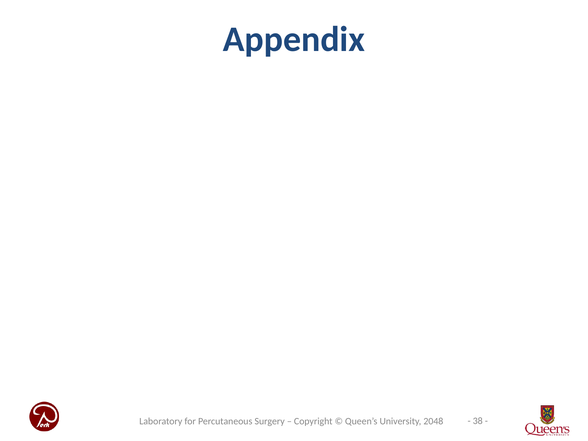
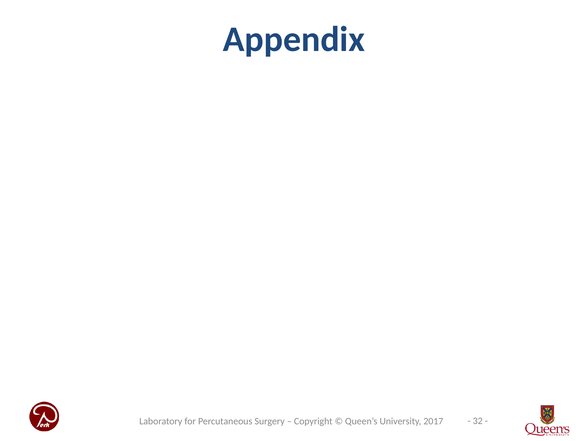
38: 38 -> 32
2048: 2048 -> 2017
